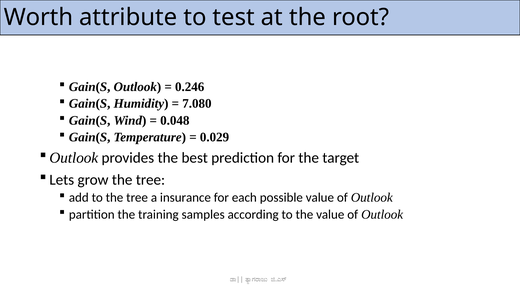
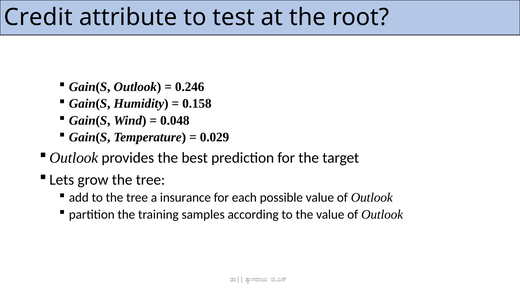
Worth: Worth -> Credit
7.080: 7.080 -> 0.158
